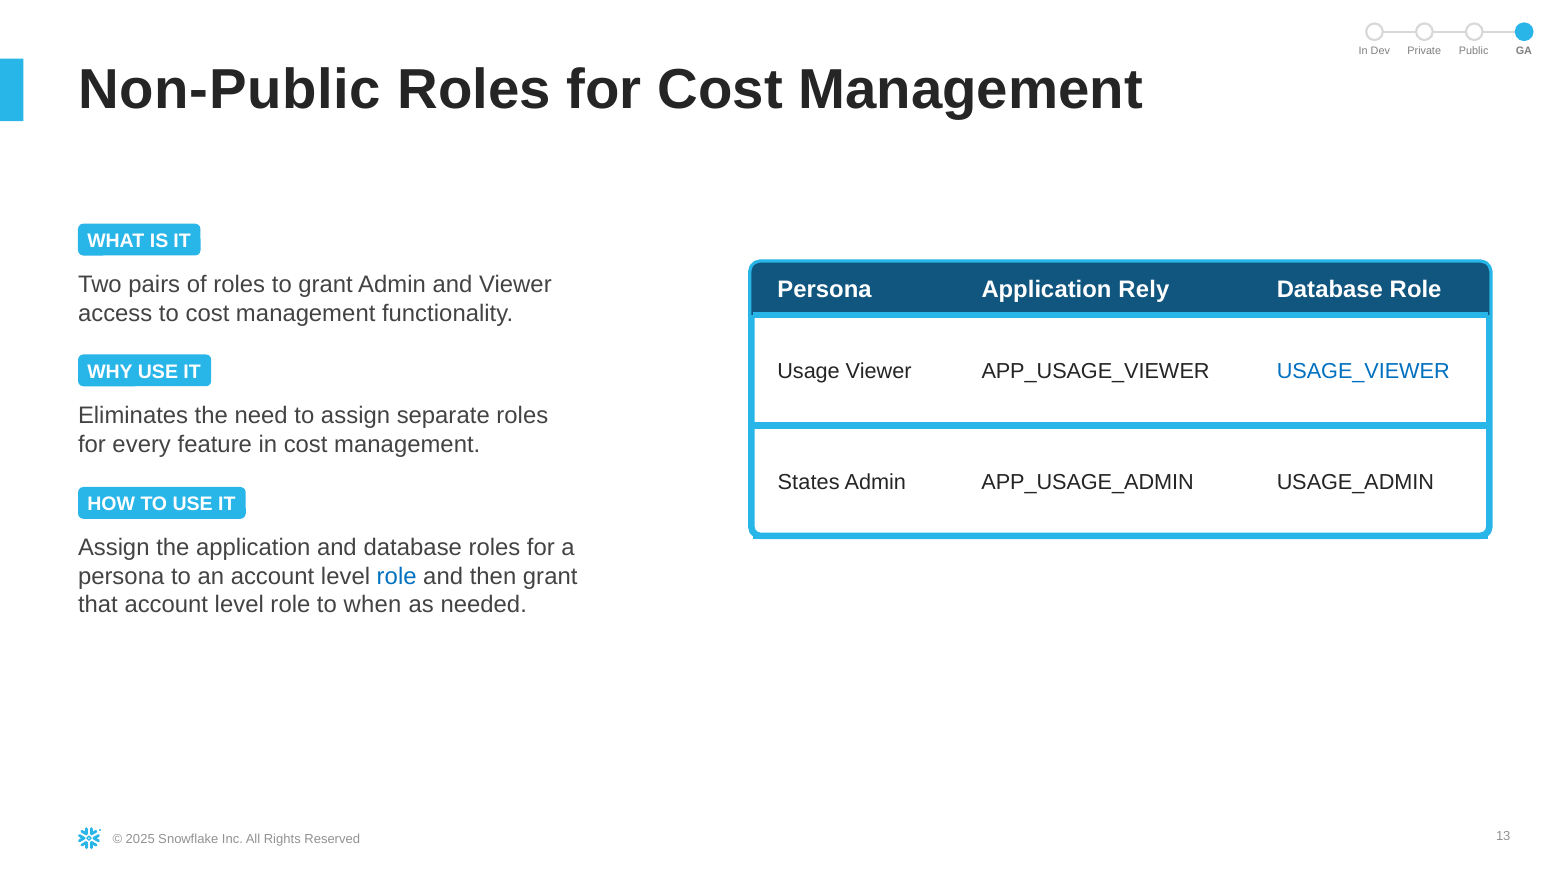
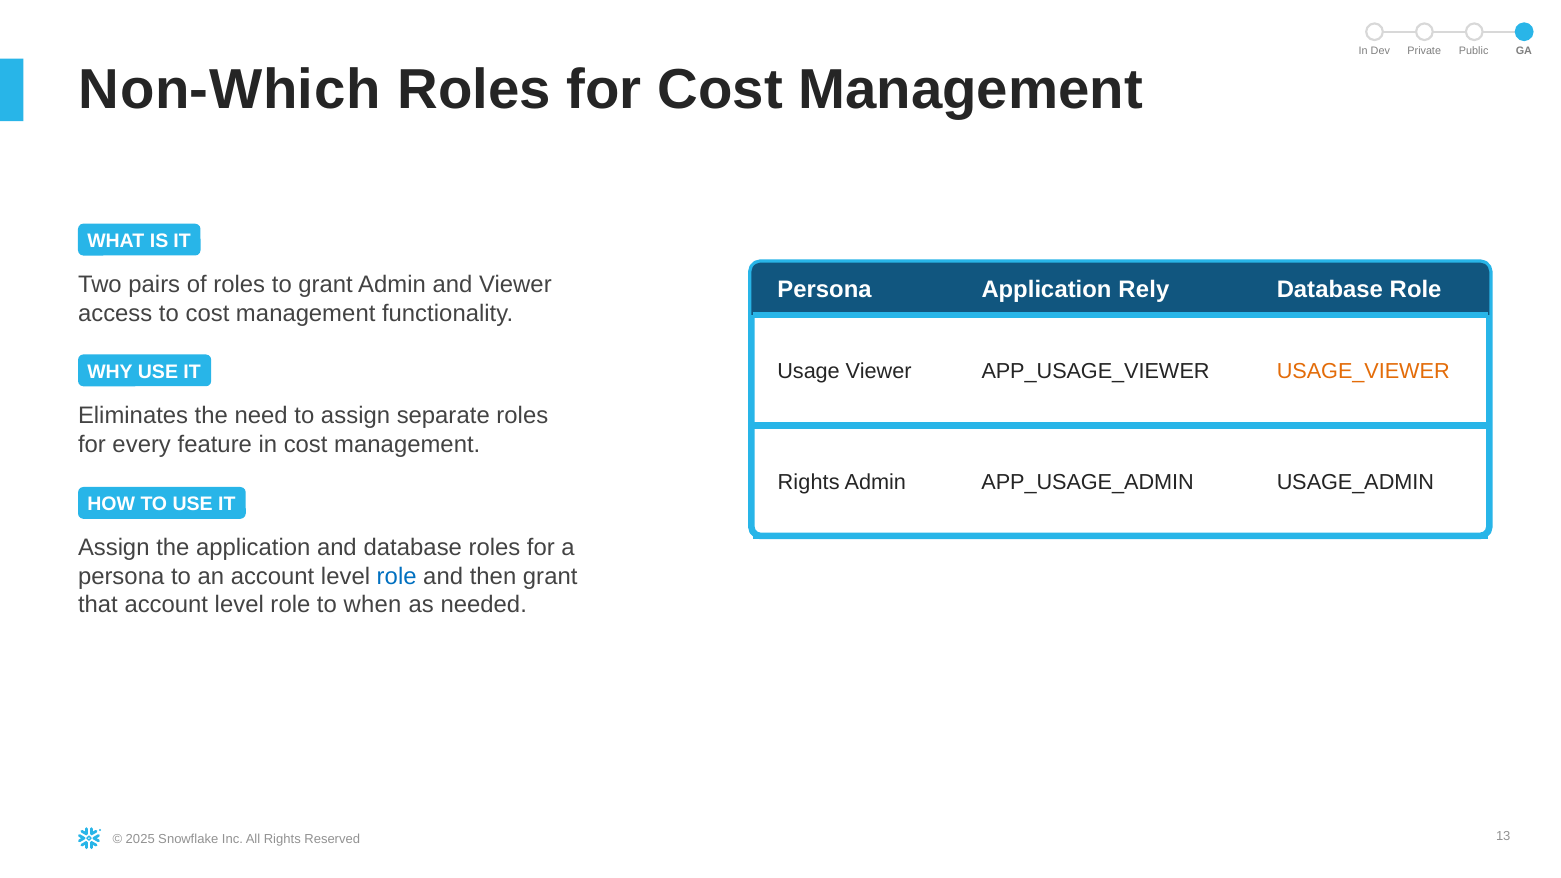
Non-Public: Non-Public -> Non-Which
USAGE_VIEWER colour: blue -> orange
States at (809, 482): States -> Rights
